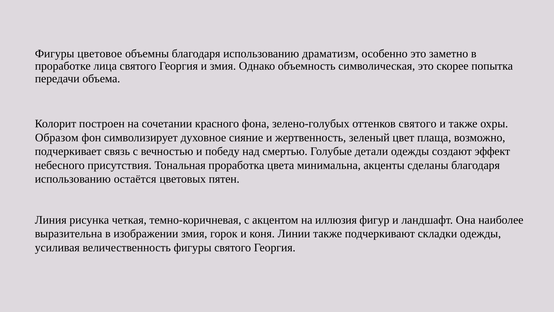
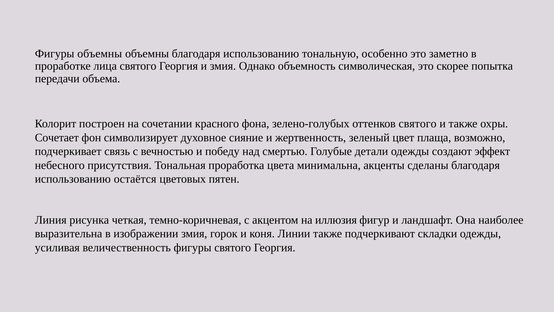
Фигуры цветовое: цветовое -> объемны
драматизм: драматизм -> тональную
Образом: Образом -> Сочетает
